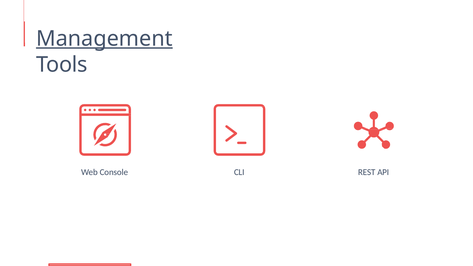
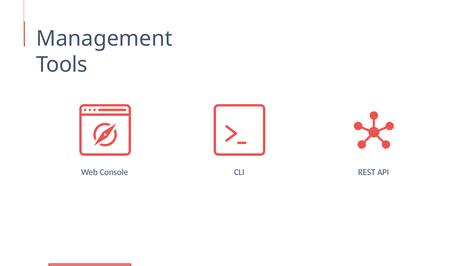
Management underline: present -> none
